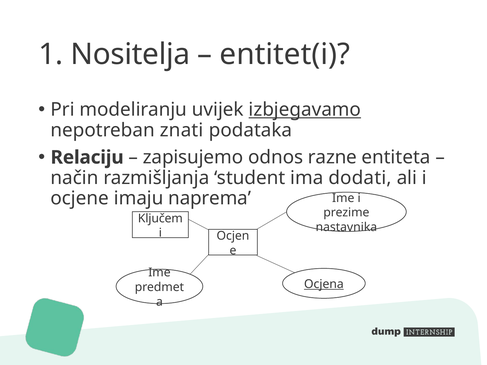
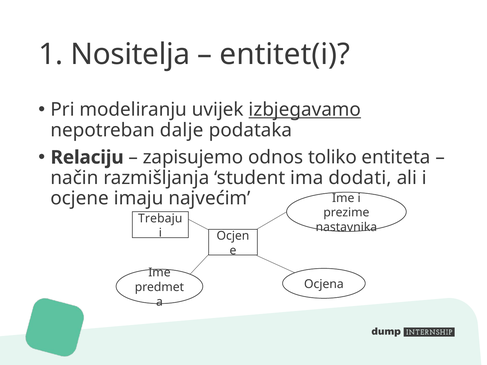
znati: znati -> dalje
razne: razne -> toliko
naprema: naprema -> najvećim
Ključem: Ključem -> Trebaju
Ocjena underline: present -> none
